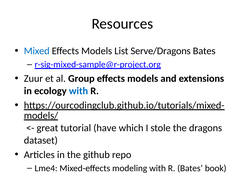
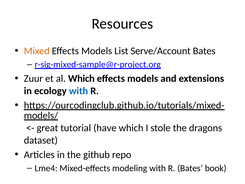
Mixed colour: blue -> orange
Serve/Dragons: Serve/Dragons -> Serve/Account
al Group: Group -> Which
